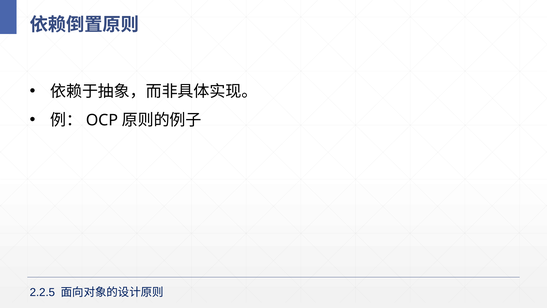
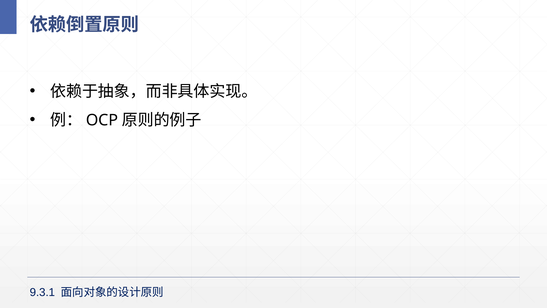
2.2.5: 2.2.5 -> 9.3.1
